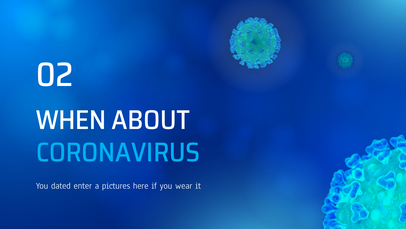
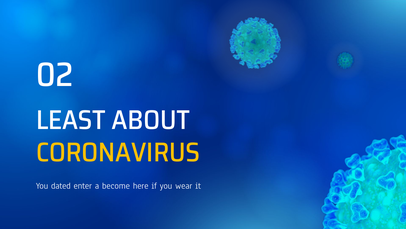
WHEN: WHEN -> LEAST
CORONAVIRUS colour: light blue -> yellow
pictures: pictures -> become
